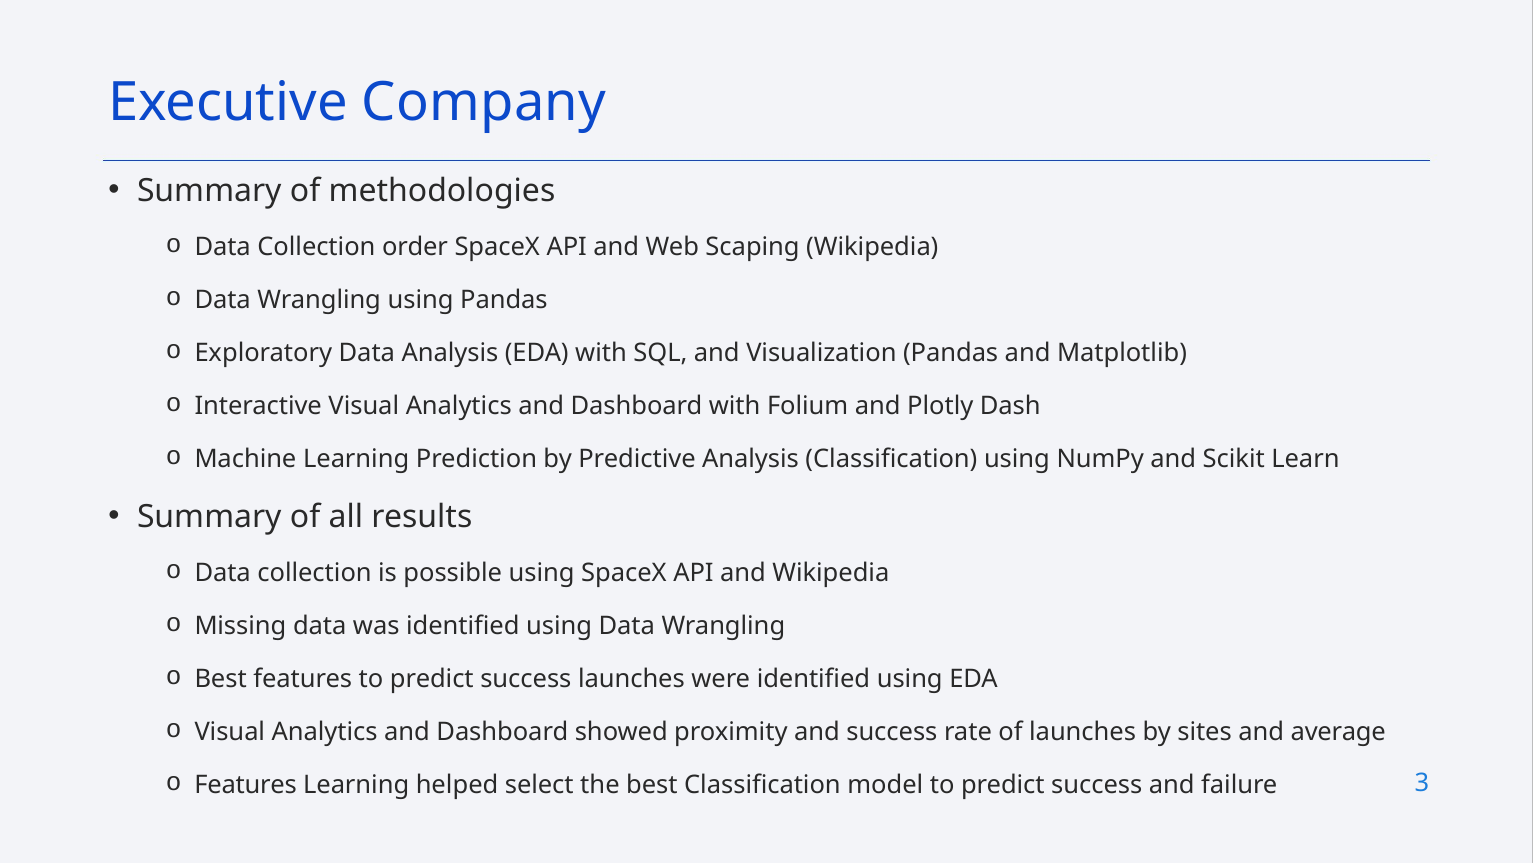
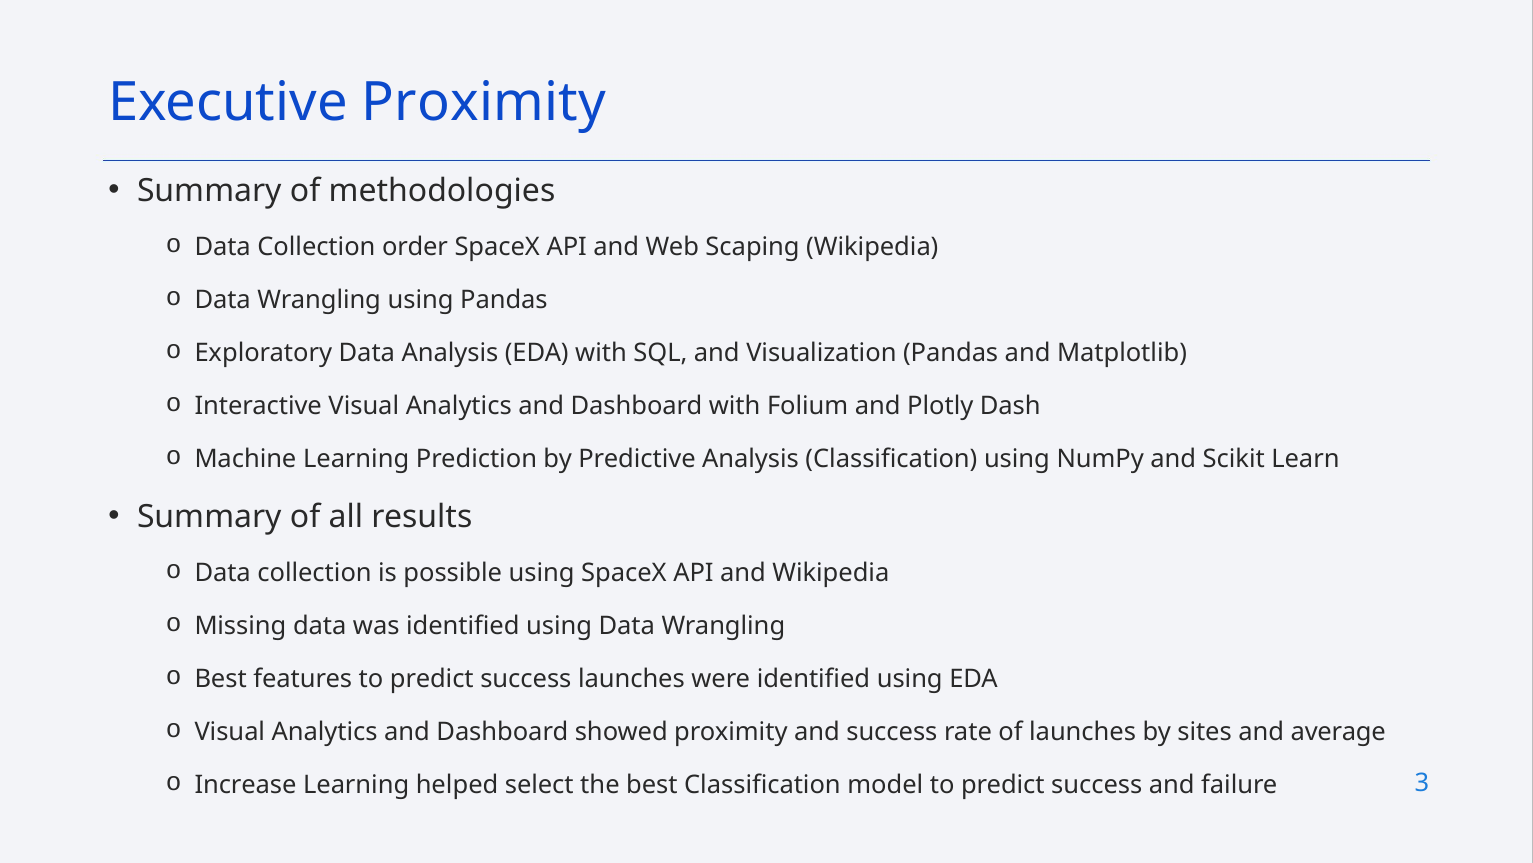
Executive Company: Company -> Proximity
Features at (246, 785): Features -> Increase
